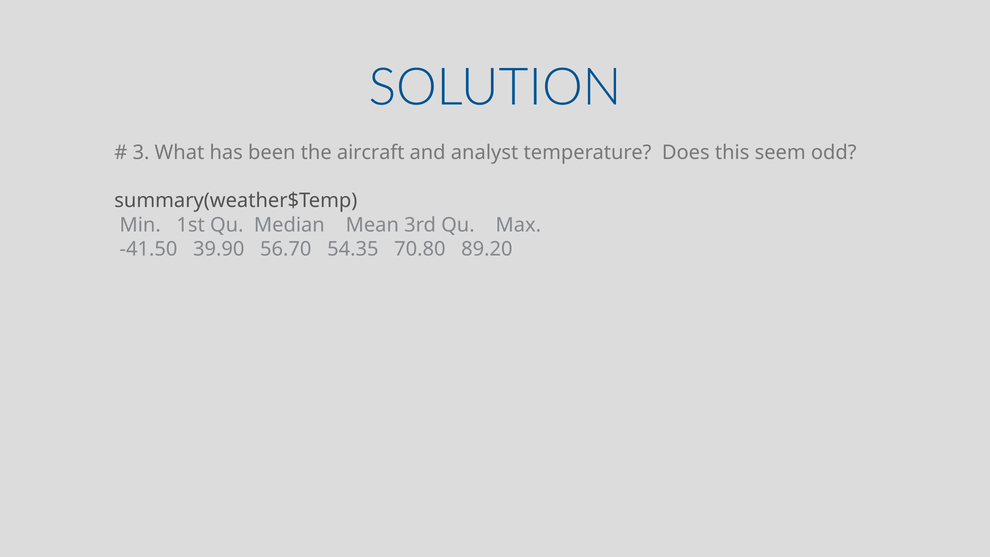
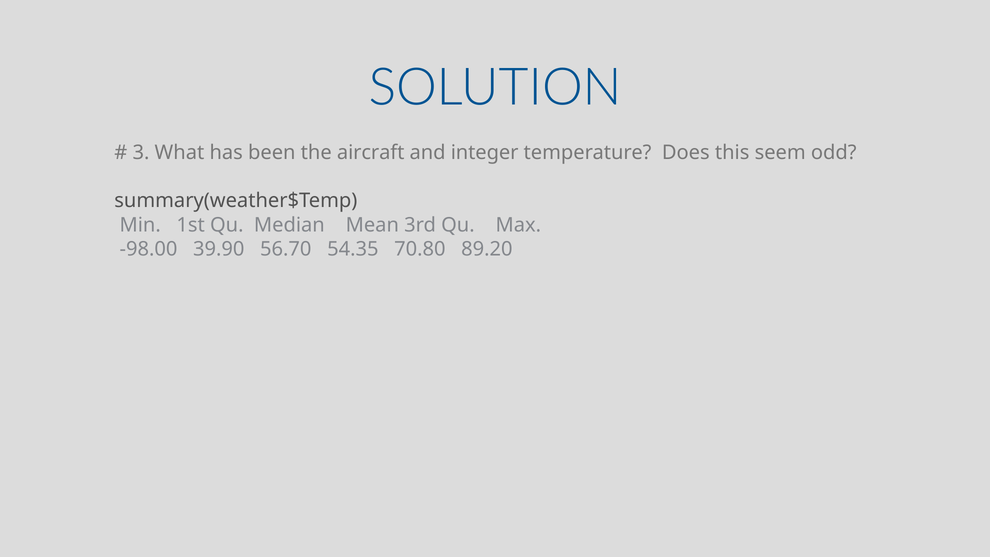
analyst: analyst -> integer
-41.50: -41.50 -> -98.00
